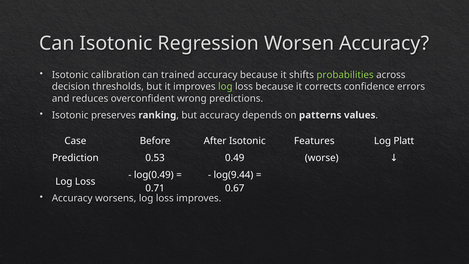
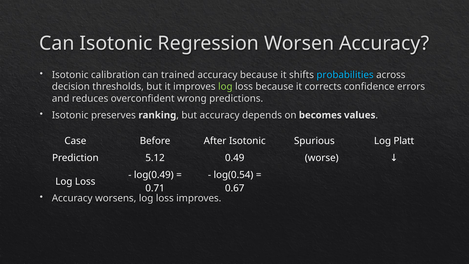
probabilities colour: light green -> light blue
patterns: patterns -> becomes
Features: Features -> Spurious
0.53: 0.53 -> 5.12
log(9.44: log(9.44 -> log(0.54
